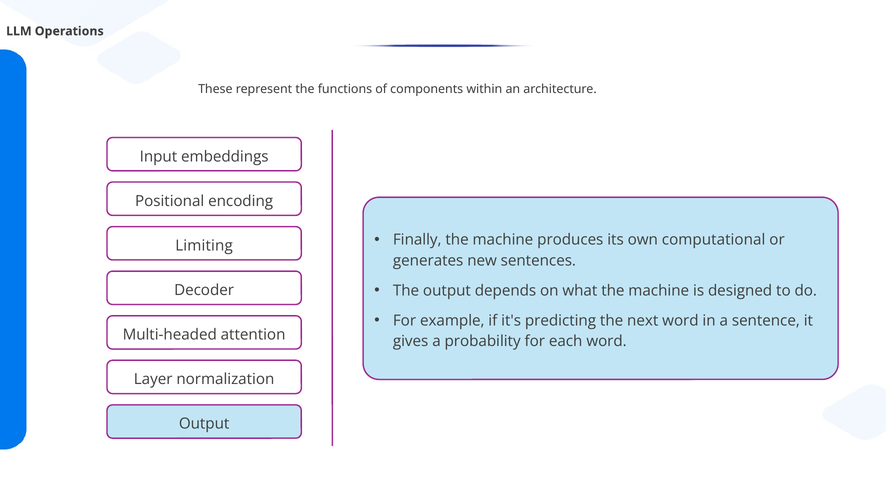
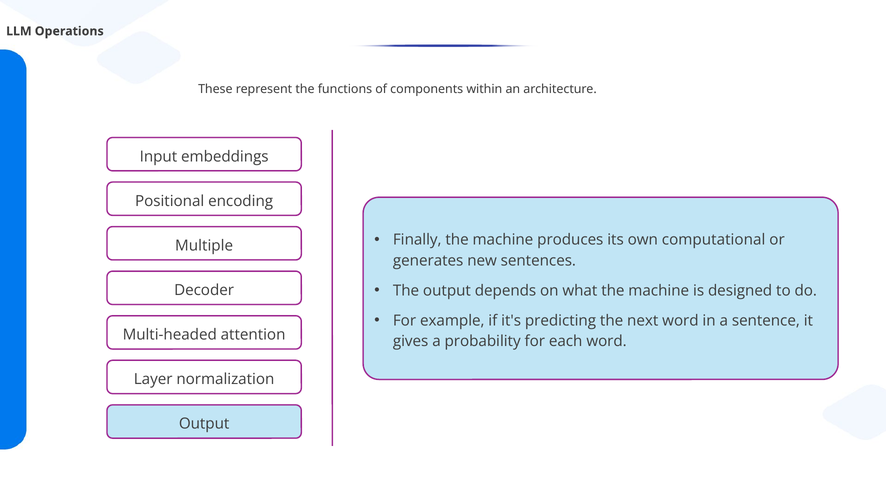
Limiting: Limiting -> Multiple
